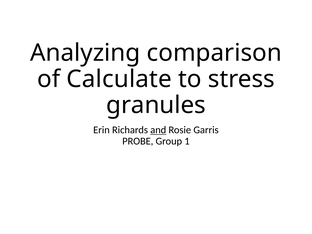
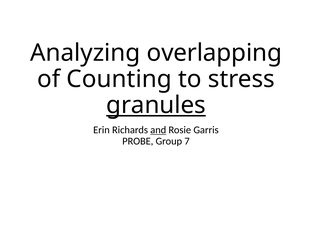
comparison: comparison -> overlapping
Calculate: Calculate -> Counting
granules underline: none -> present
1: 1 -> 7
